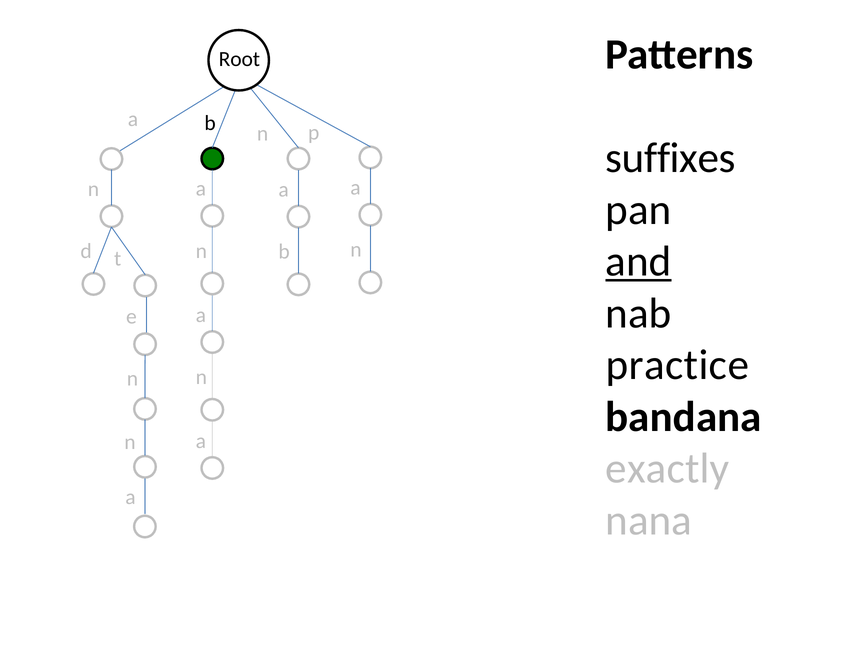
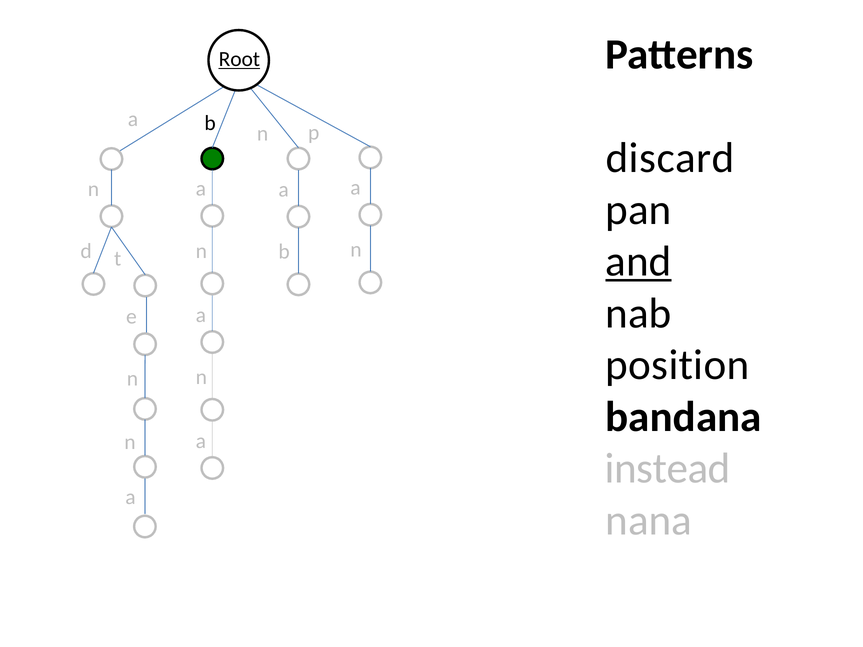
Root underline: none -> present
suffixes: suffixes -> discard
practice: practice -> position
exactly: exactly -> instead
